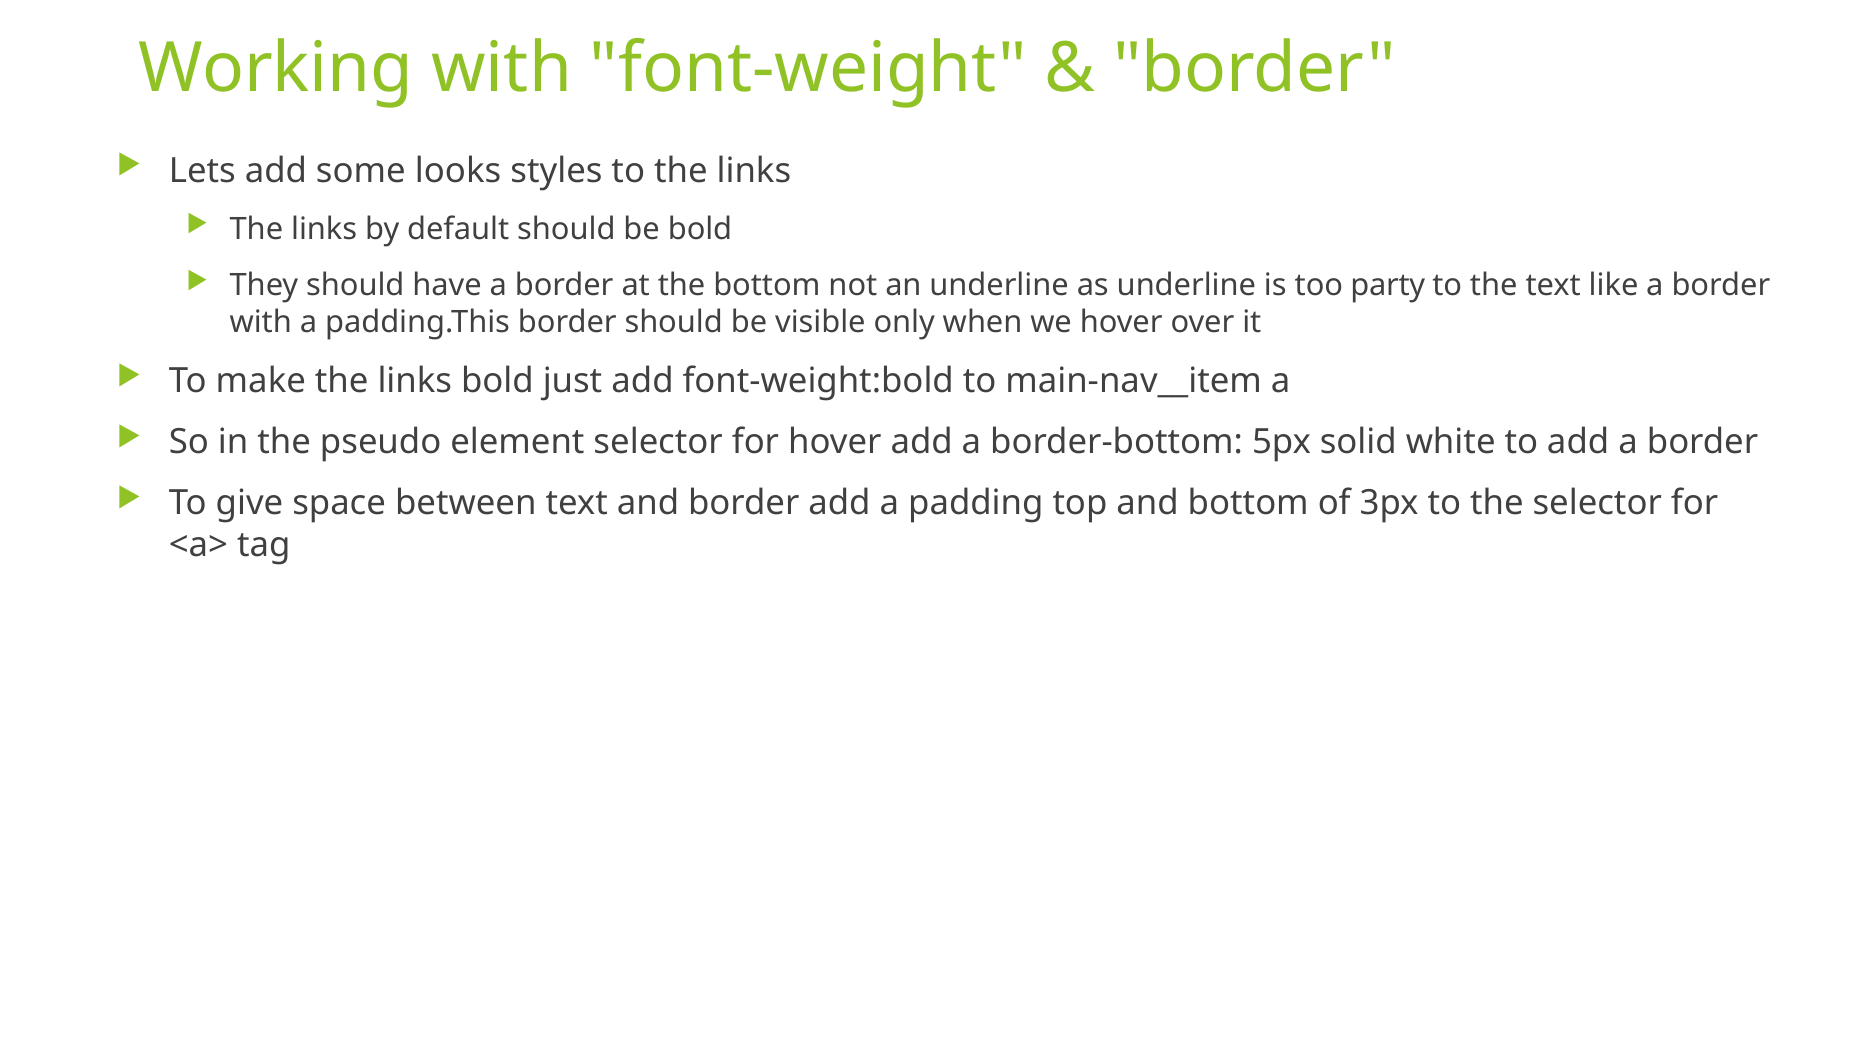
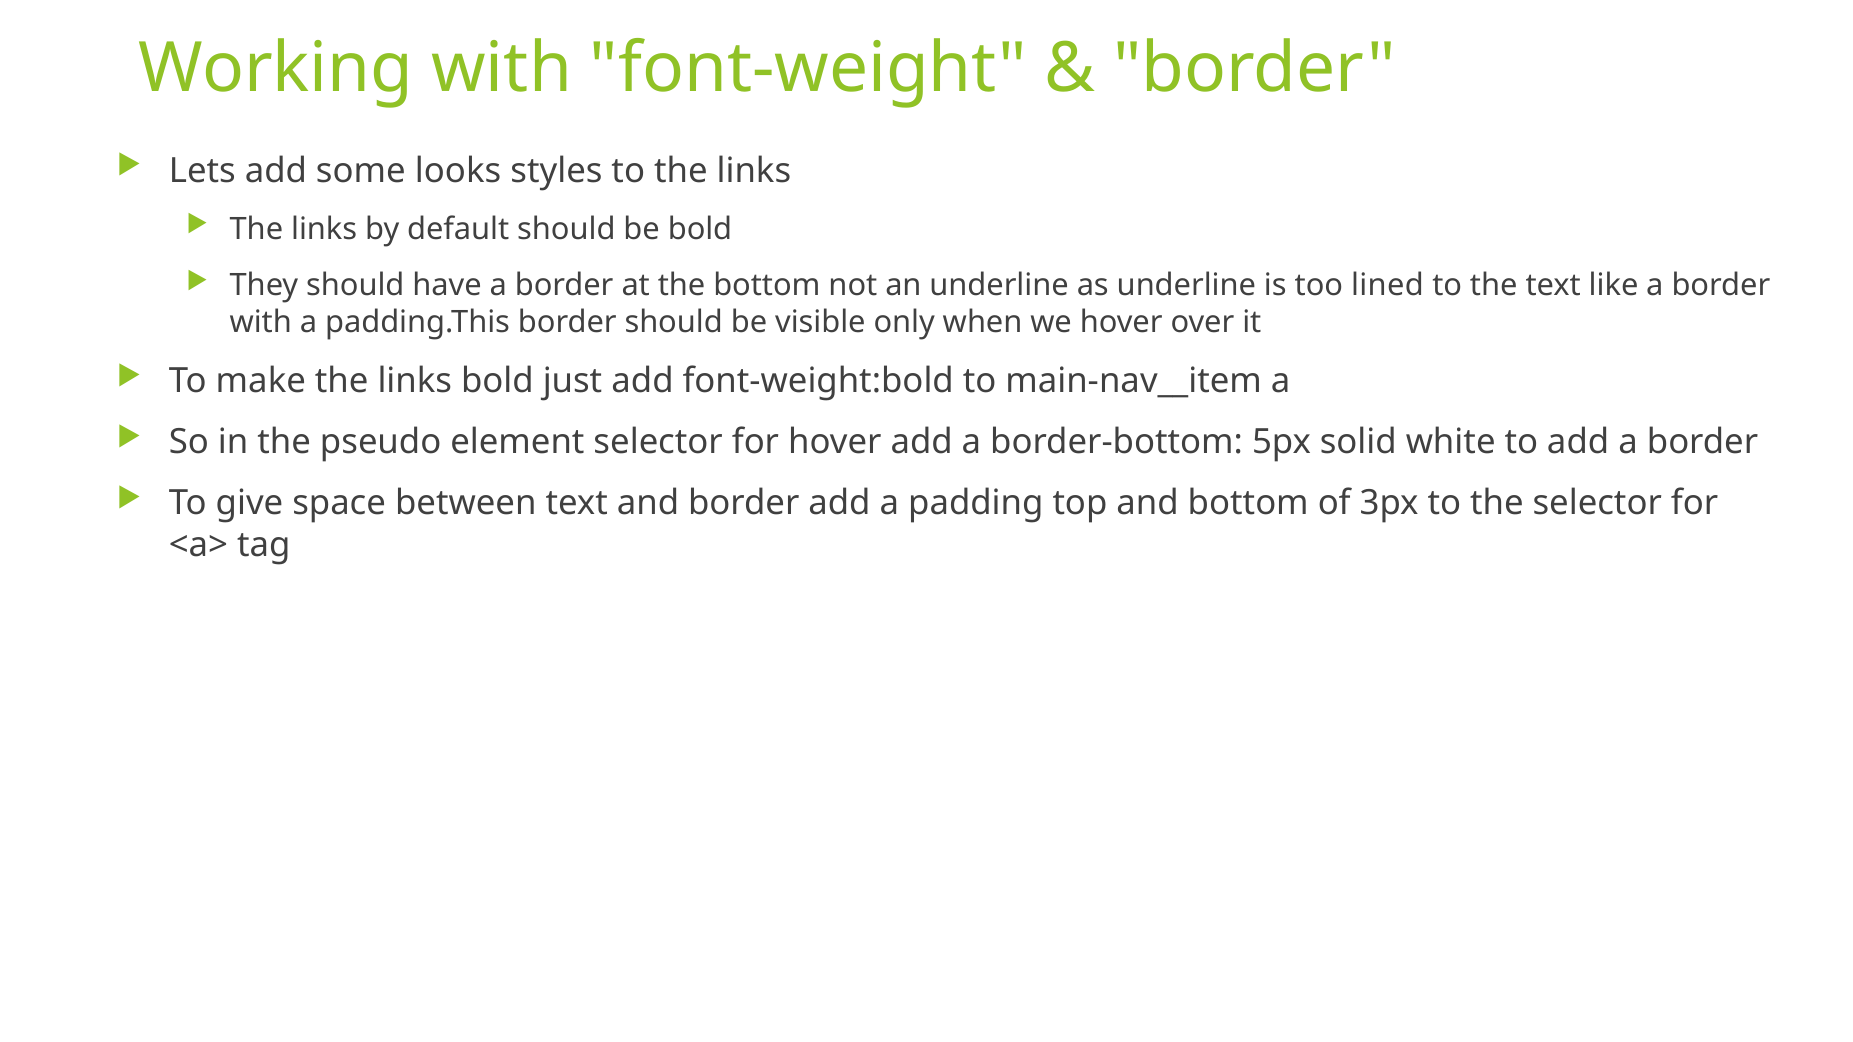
party: party -> lined
